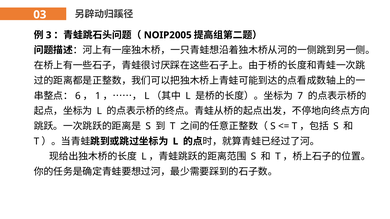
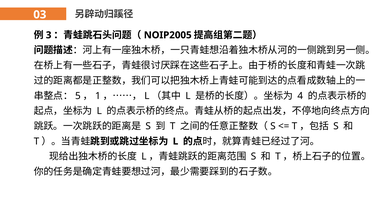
6: 6 -> 5
7: 7 -> 4
